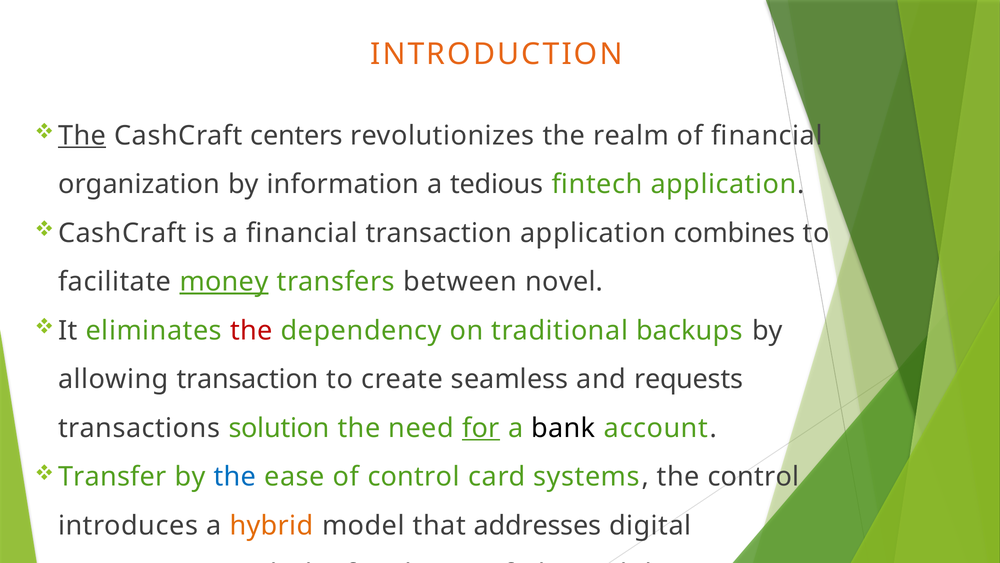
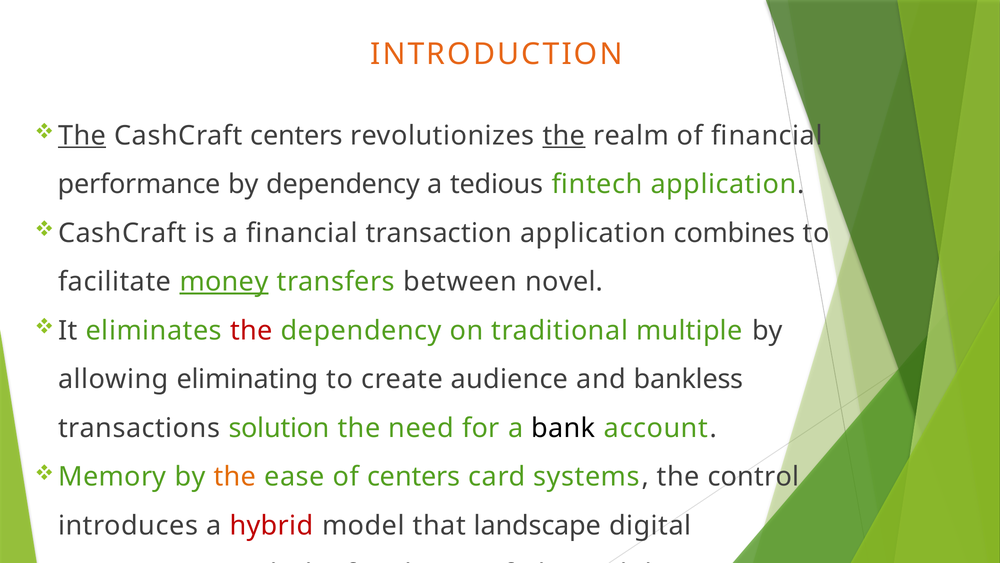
the at (564, 135) underline: none -> present
organization: organization -> performance
by information: information -> dependency
backups: backups -> multiple
allowing transaction: transaction -> eliminating
seamless: seamless -> audience
requests: requests -> bankless
for underline: present -> none
Transfer: Transfer -> Memory
the at (235, 476) colour: blue -> orange
of control: control -> centers
hybrid colour: orange -> red
addresses: addresses -> landscape
